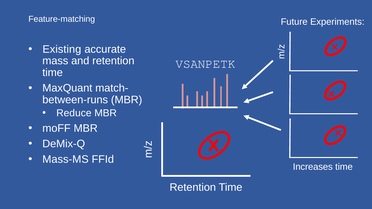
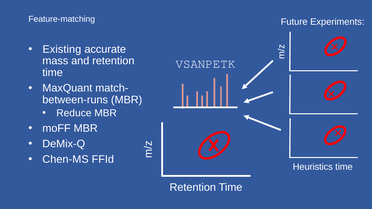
Mass-MS: Mass-MS -> Chen-MS
Increases: Increases -> Heuristics
